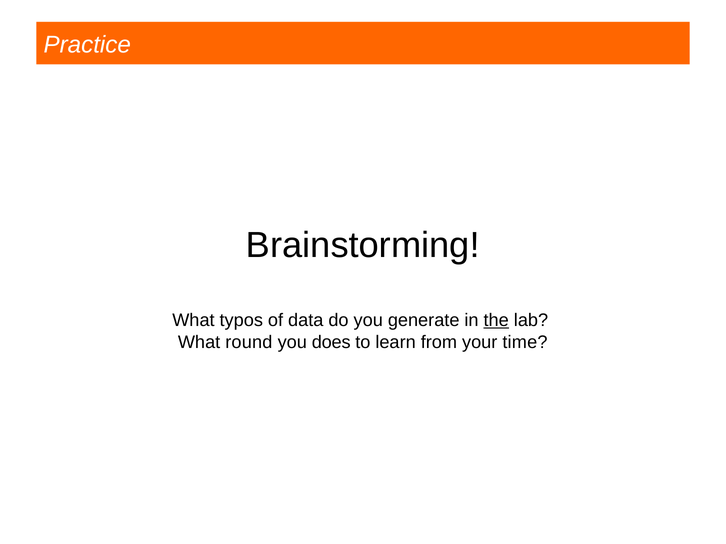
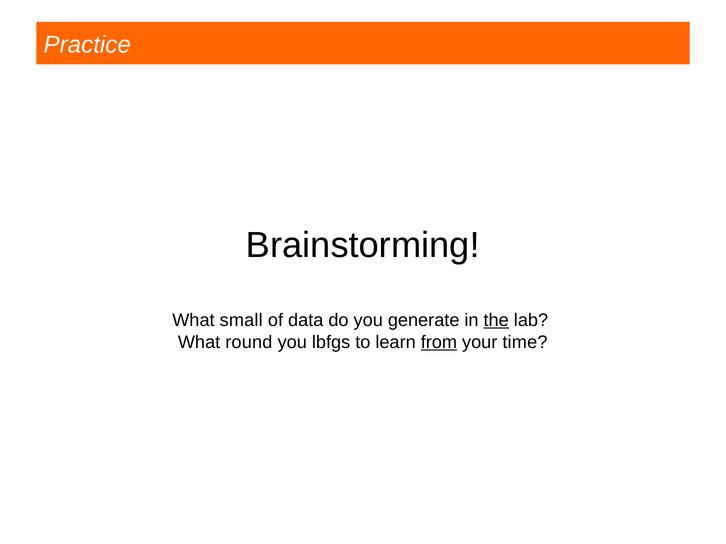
typos: typos -> small
does: does -> lbfgs
from underline: none -> present
